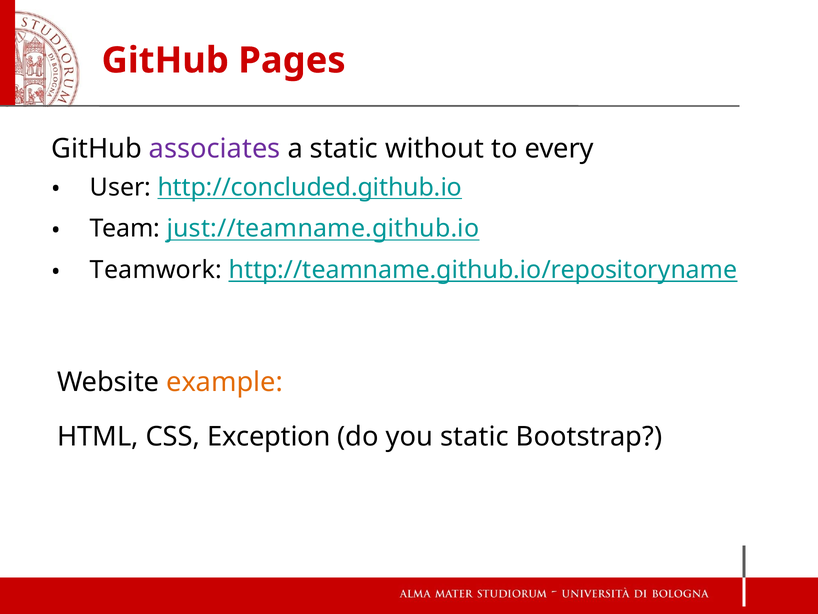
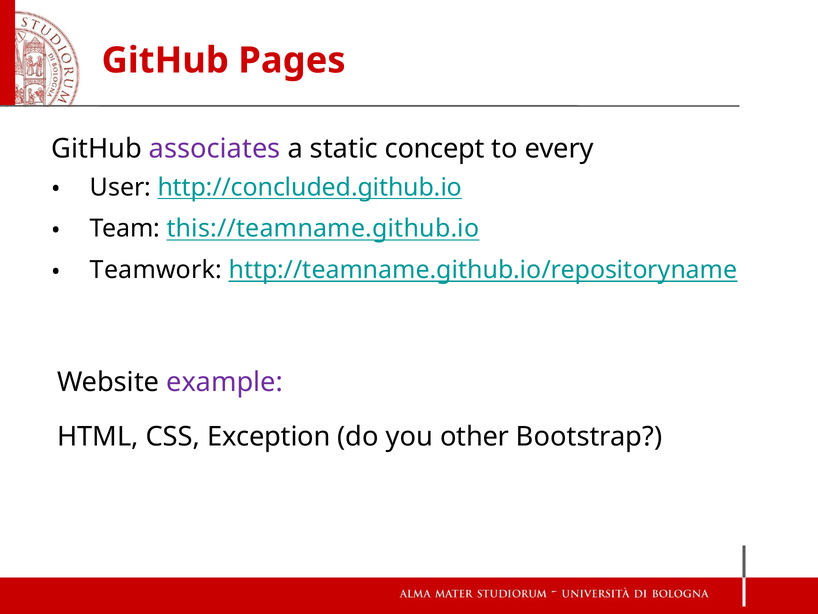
without: without -> concept
just://teamname.github.io: just://teamname.github.io -> this://teamname.github.io
example colour: orange -> purple
you static: static -> other
